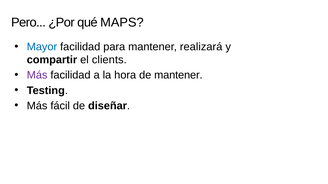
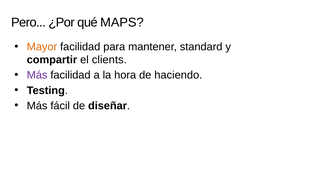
Mayor colour: blue -> orange
realizará: realizará -> standard
de mantener: mantener -> haciendo
